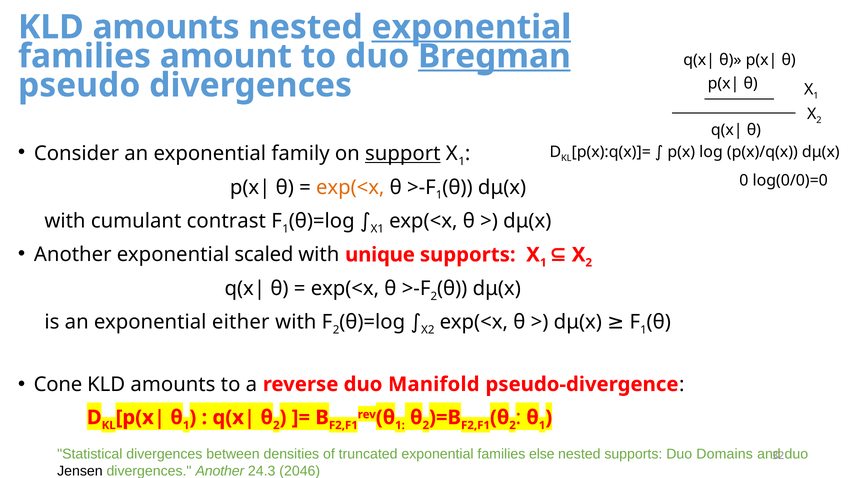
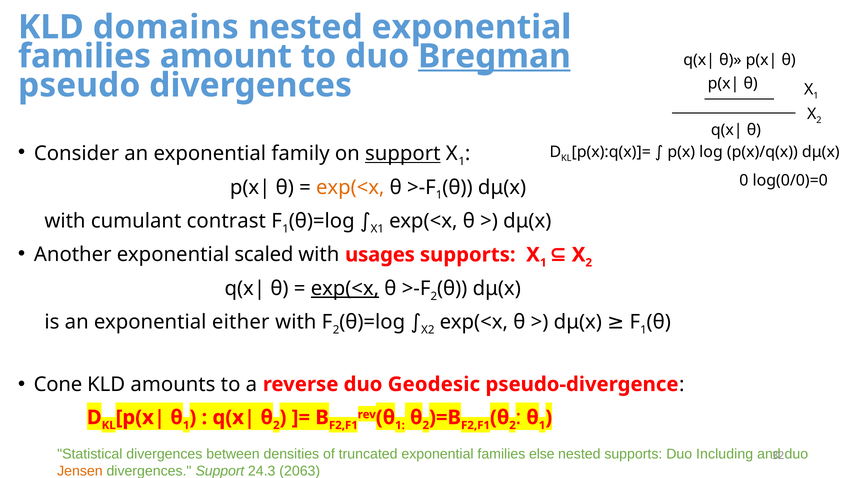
amounts at (166, 27): amounts -> domains
exponential at (471, 27) underline: present -> none
unique: unique -> usages
exp(<x at (345, 288) underline: none -> present
Manifold: Manifold -> Geodesic
Domains: Domains -> Including
Jensen colour: black -> orange
divergences Another: Another -> Support
2046: 2046 -> 2063
